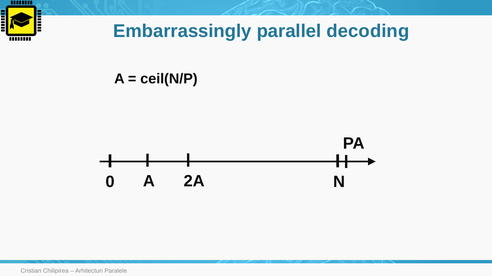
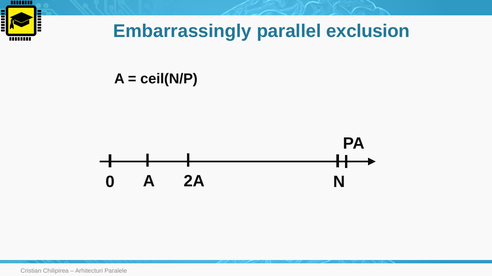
decoding: decoding -> exclusion
